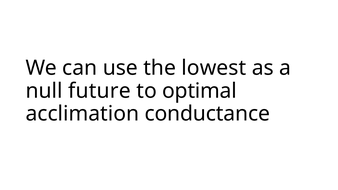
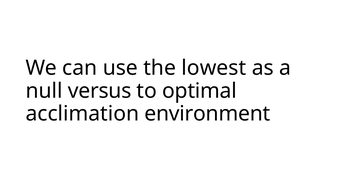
future: future -> versus
conductance: conductance -> environment
